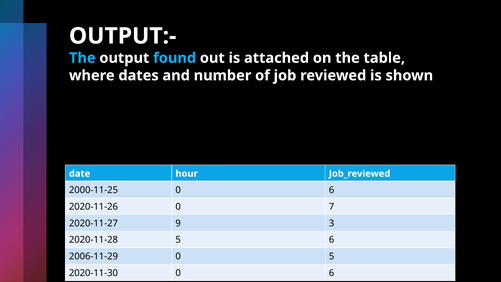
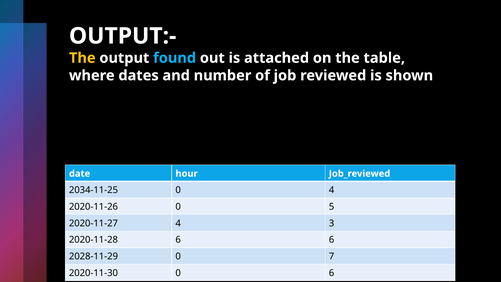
The at (82, 58) colour: light blue -> yellow
2000-11-25: 2000-11-25 -> 2034-11-25
6 at (332, 190): 6 -> 4
7: 7 -> 5
2020-11-27 9: 9 -> 4
2020-11-28 5: 5 -> 6
2006-11-29: 2006-11-29 -> 2028-11-29
0 5: 5 -> 7
